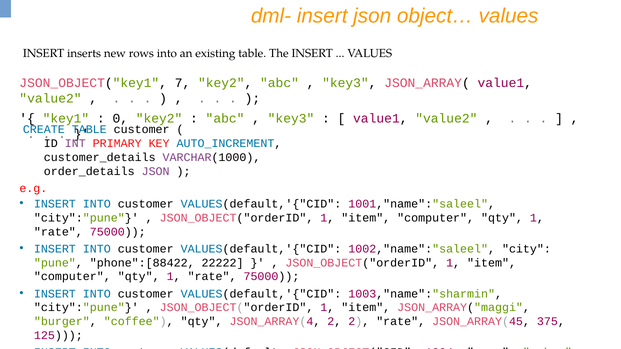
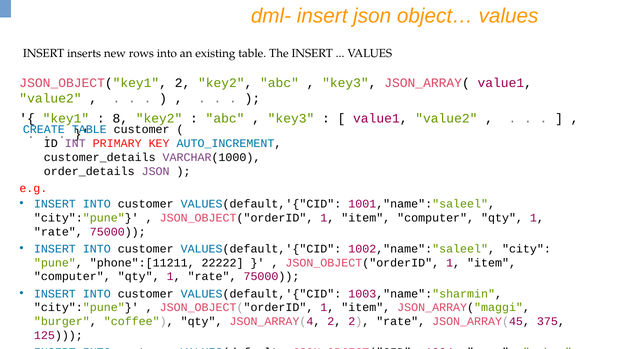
JSON_OBJECT("key1 7: 7 -> 2
0: 0 -> 8
phone":[88422: phone":[88422 -> phone":[11211
